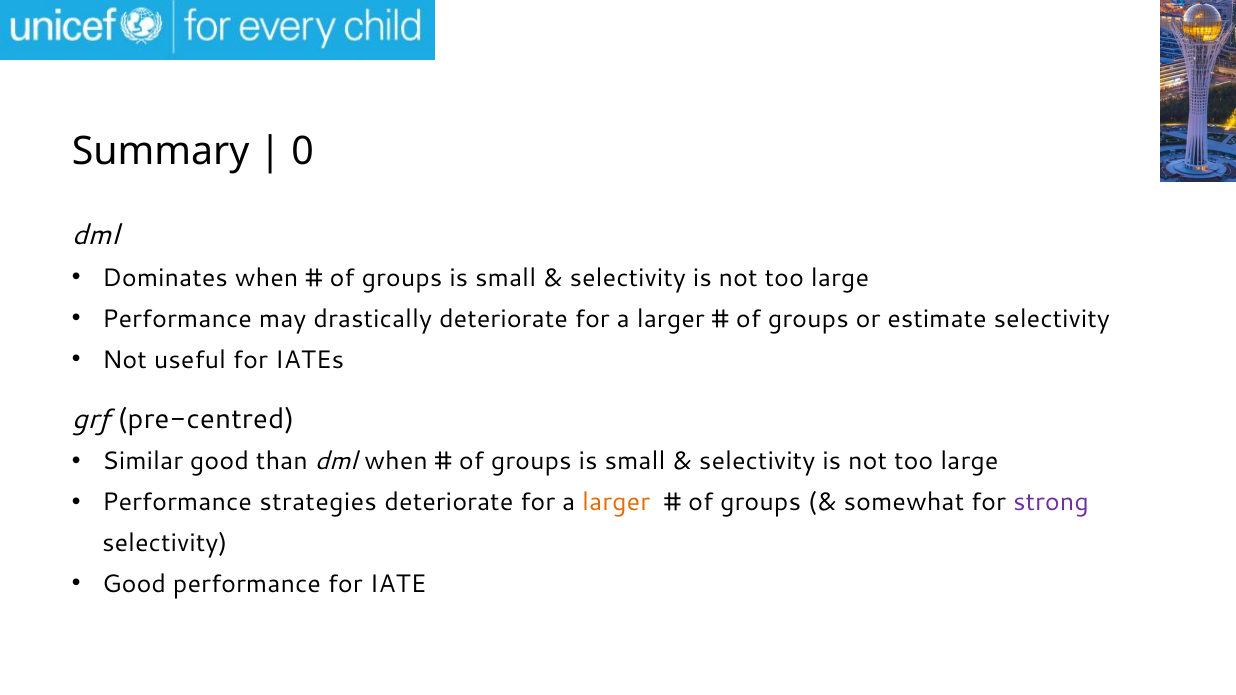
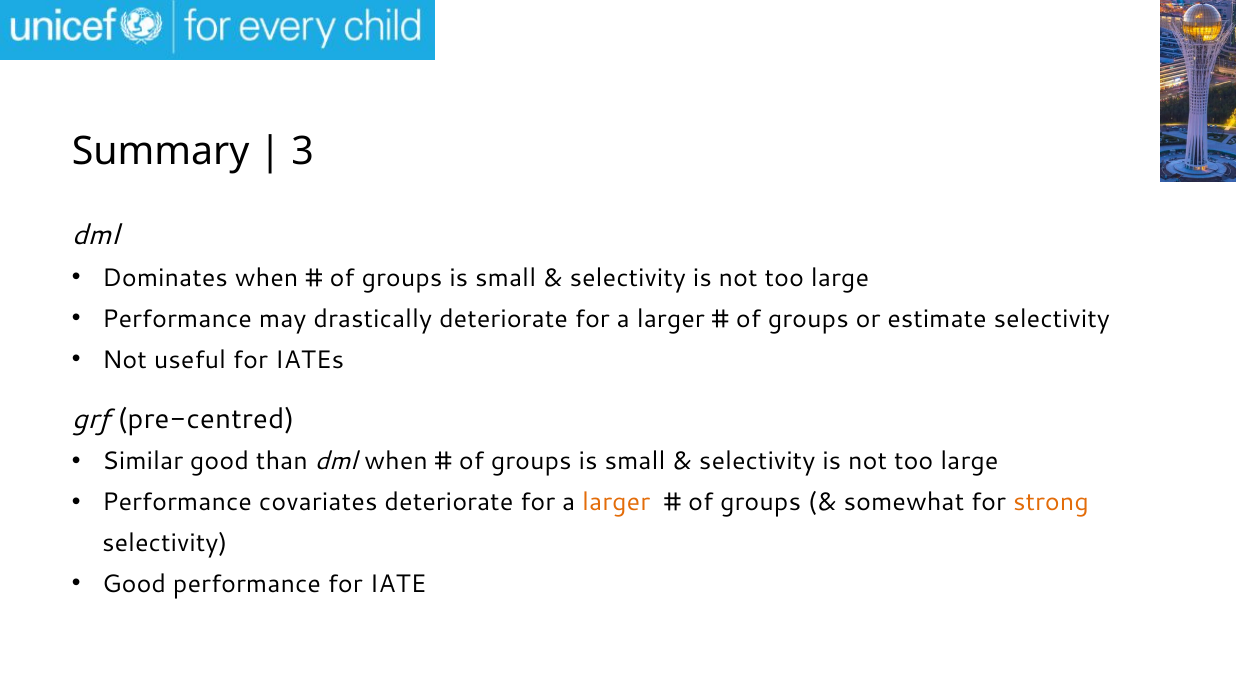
0: 0 -> 3
strategies: strategies -> covariates
strong colour: purple -> orange
